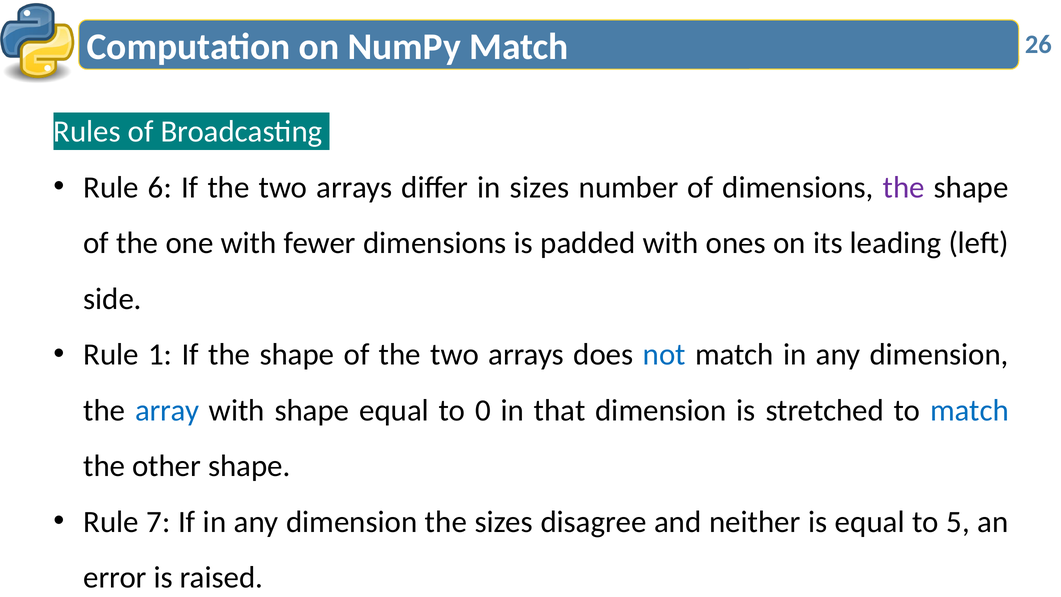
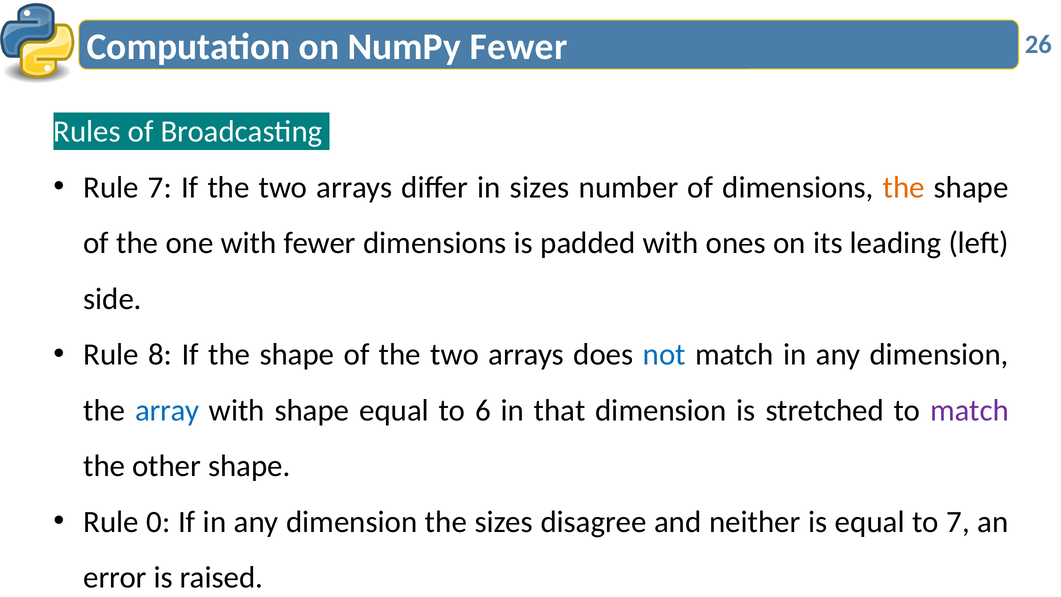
NumPy Match: Match -> Fewer
Rule 6: 6 -> 7
the at (904, 187) colour: purple -> orange
1: 1 -> 8
0: 0 -> 6
match at (969, 410) colour: blue -> purple
7: 7 -> 0
to 5: 5 -> 7
